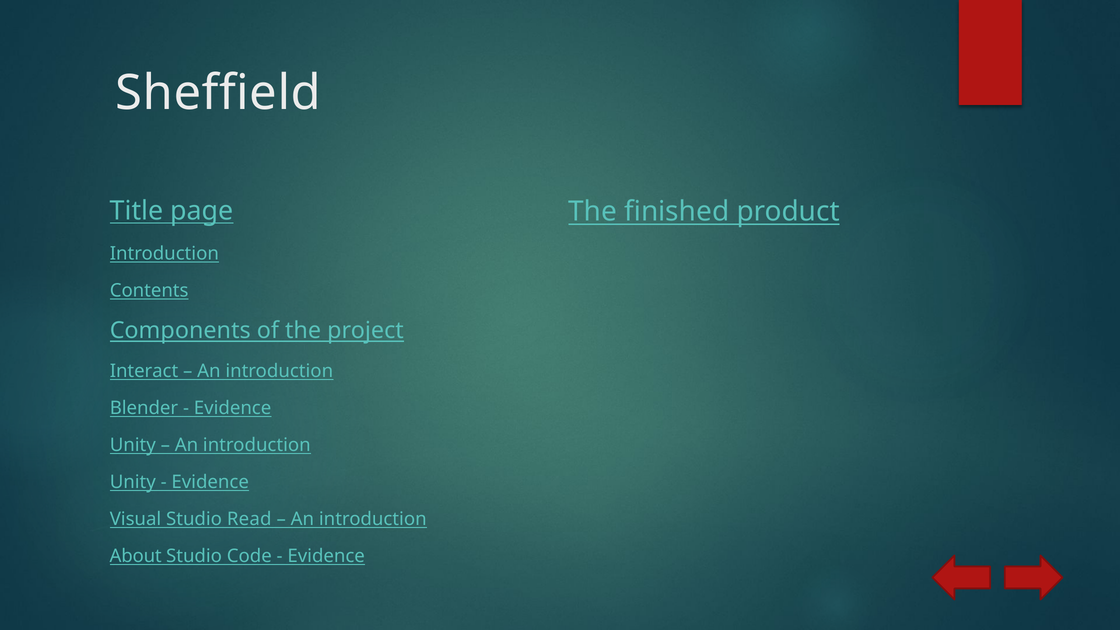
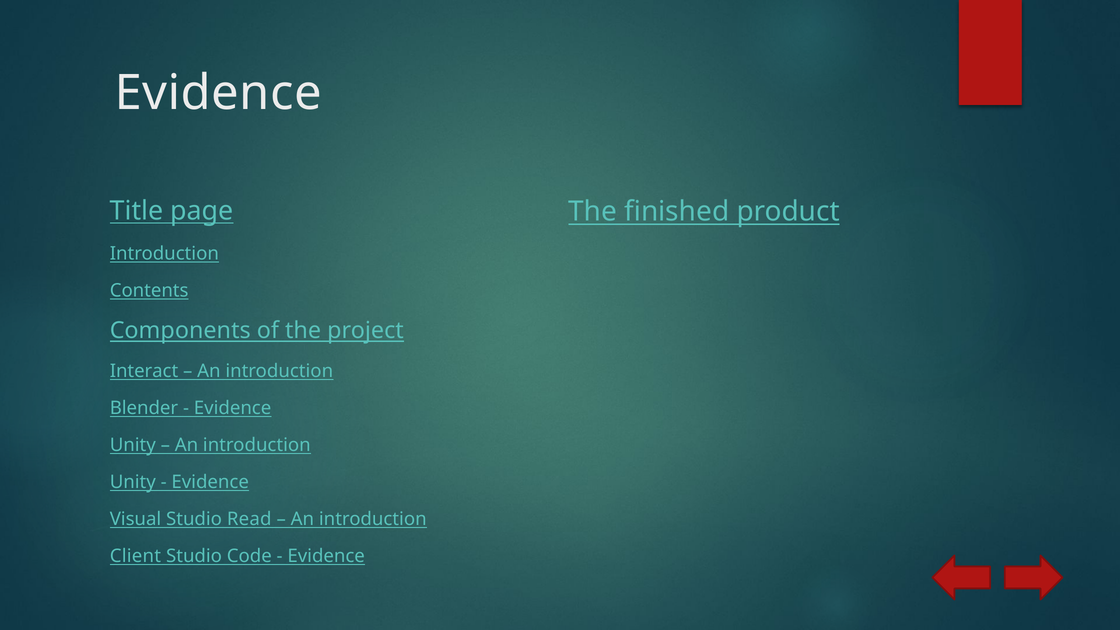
Sheffield at (218, 93): Sheffield -> Evidence
About: About -> Client
